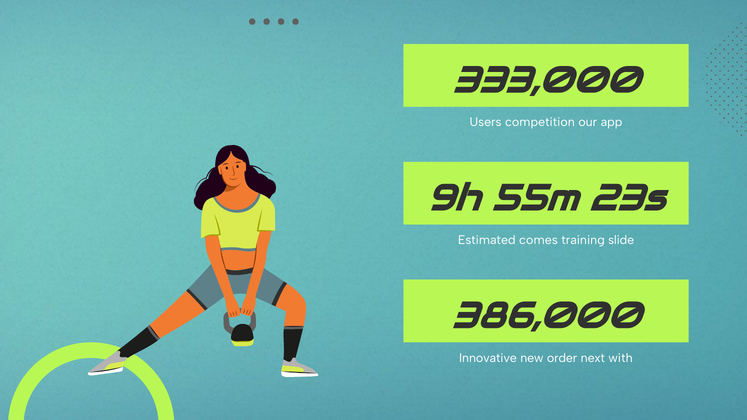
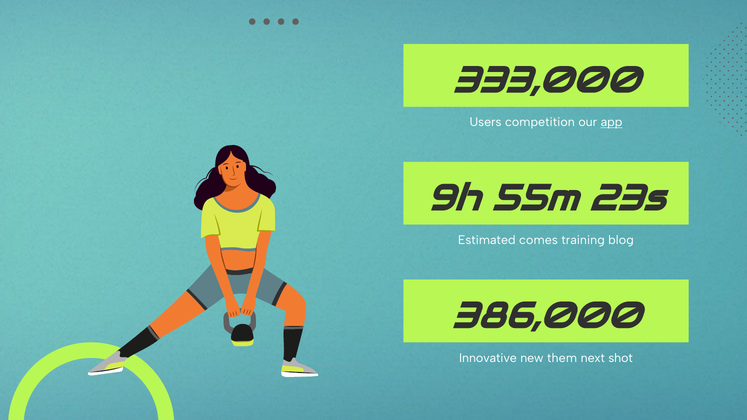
app underline: none -> present
slide: slide -> blog
order: order -> them
with: with -> shot
